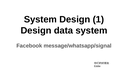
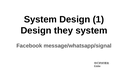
data: data -> they
